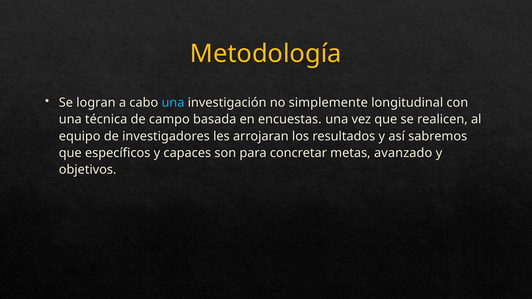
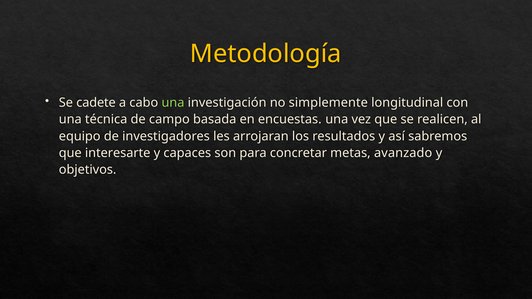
logran: logran -> cadete
una at (173, 103) colour: light blue -> light green
específicos: específicos -> interesarte
